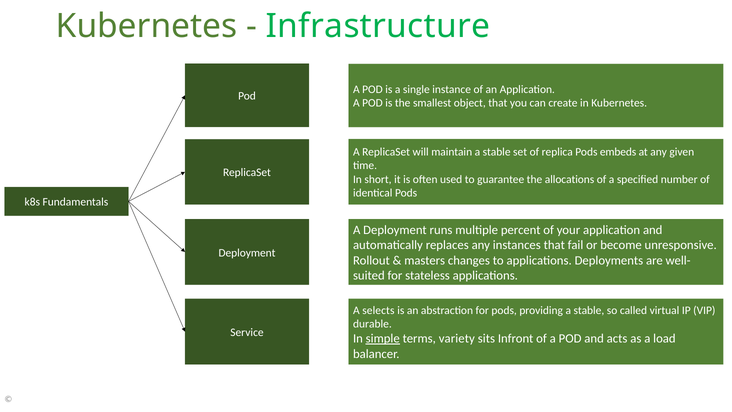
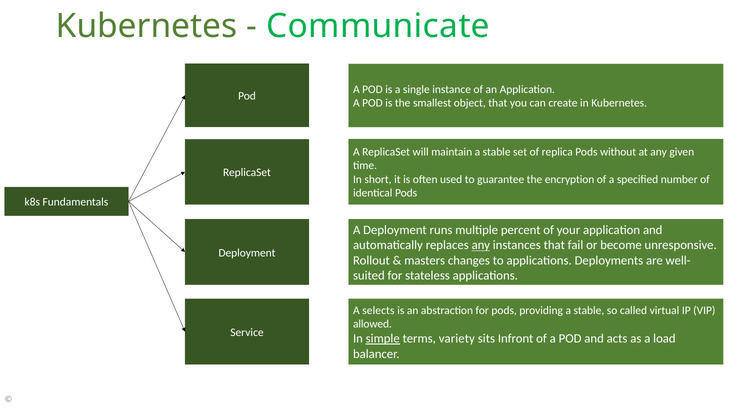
Infrastructure: Infrastructure -> Communicate
embeds: embeds -> without
allocations: allocations -> encryption
any at (481, 245) underline: none -> present
durable: durable -> allowed
